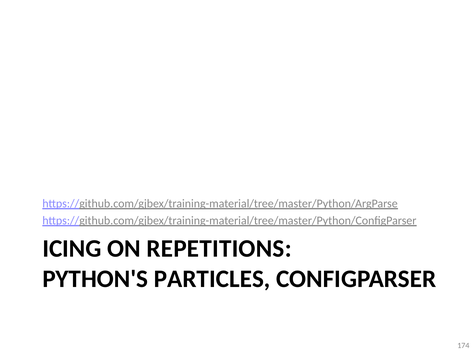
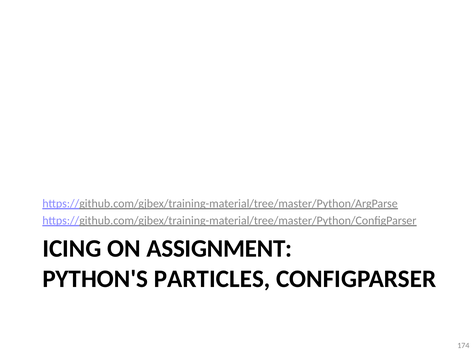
REPETITIONS: REPETITIONS -> ASSIGNMENT
